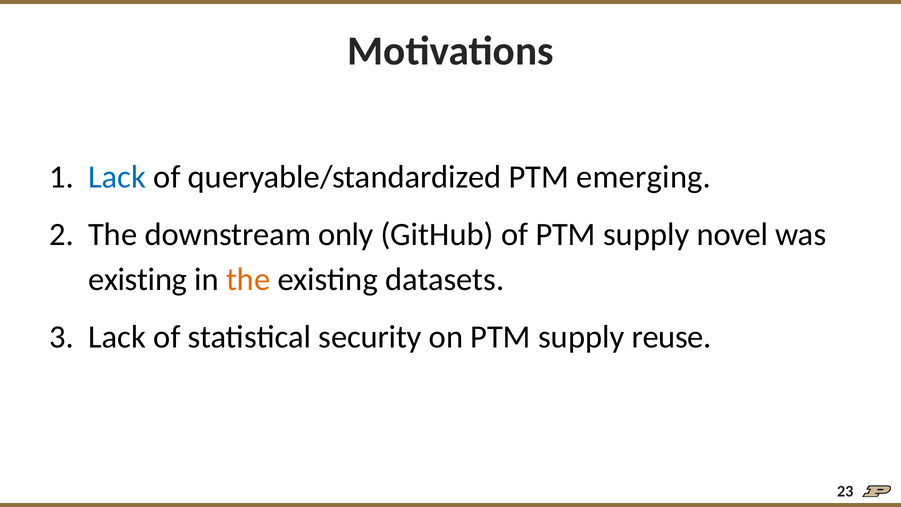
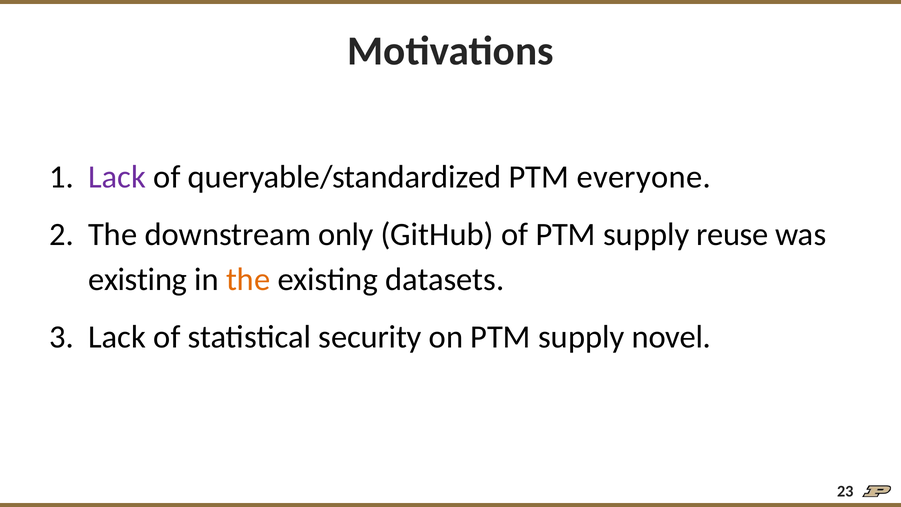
Lack at (117, 177) colour: blue -> purple
emerging: emerging -> everyone
novel: novel -> reuse
reuse: reuse -> novel
